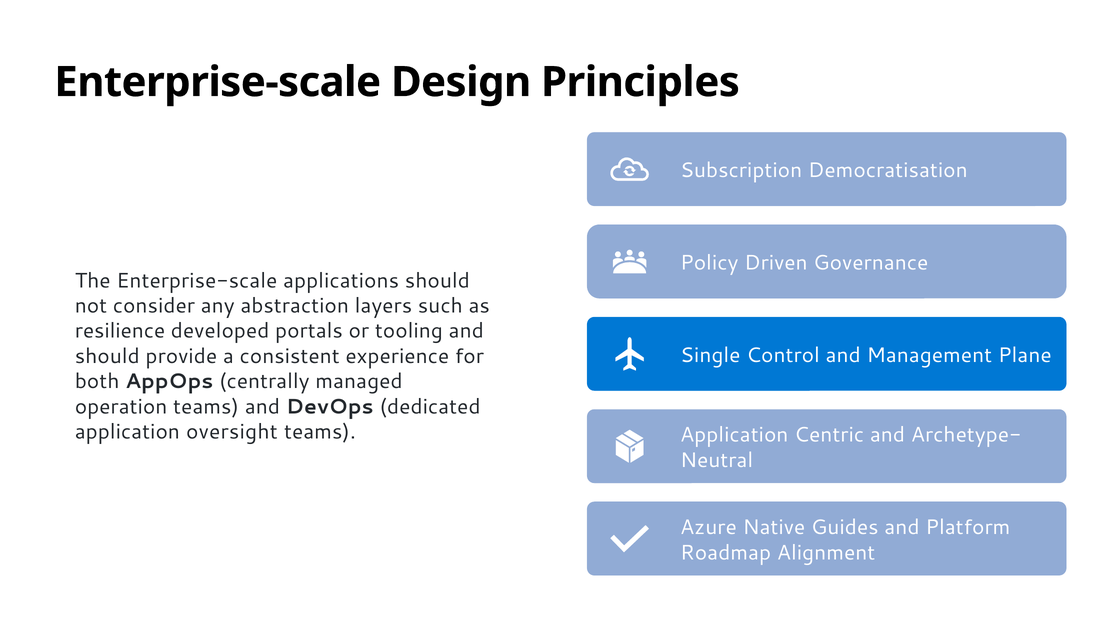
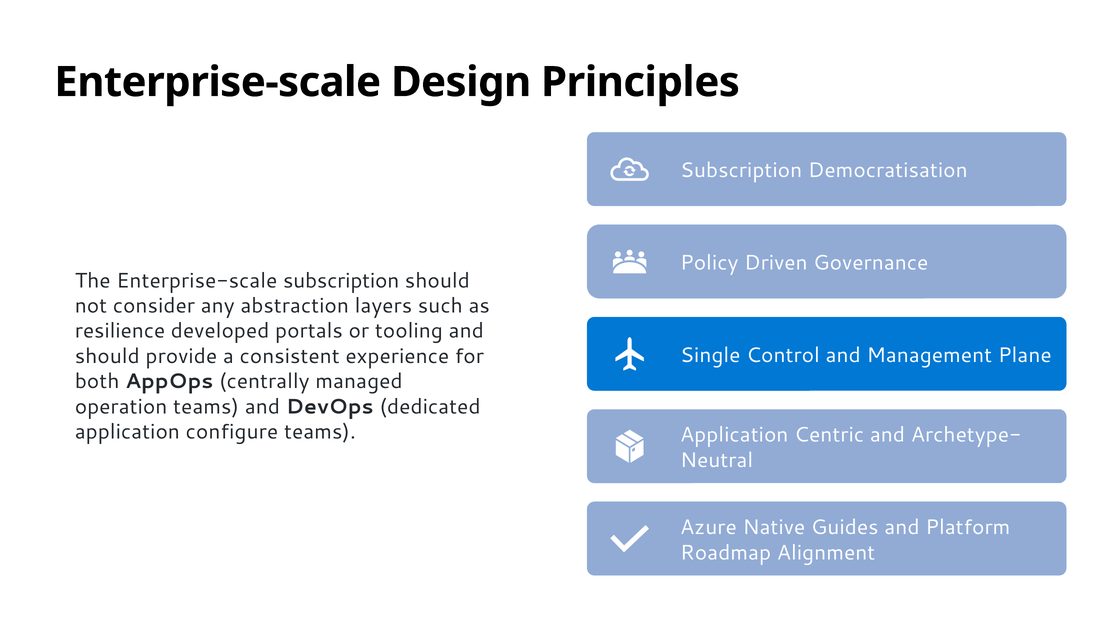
Enterprise-scale applications: applications -> subscription
oversight: oversight -> configure
